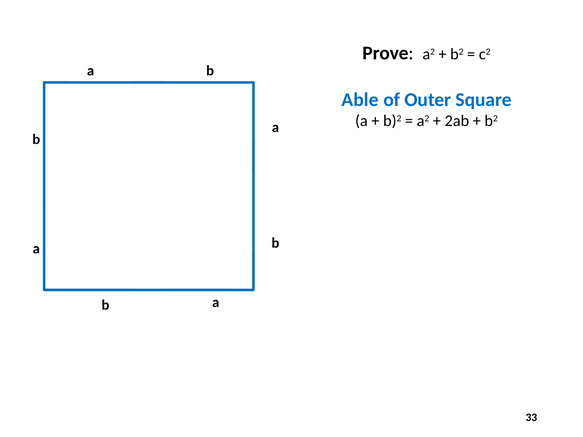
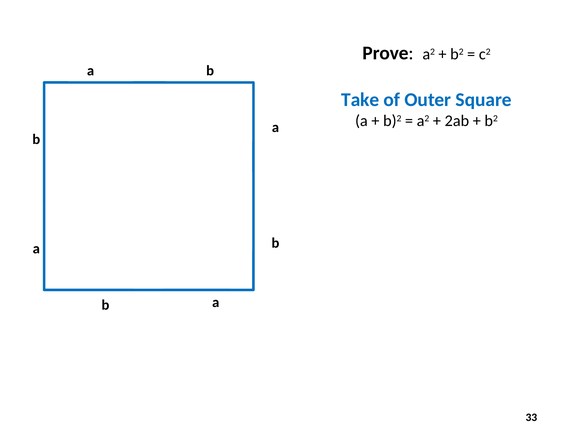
Able: Able -> Take
